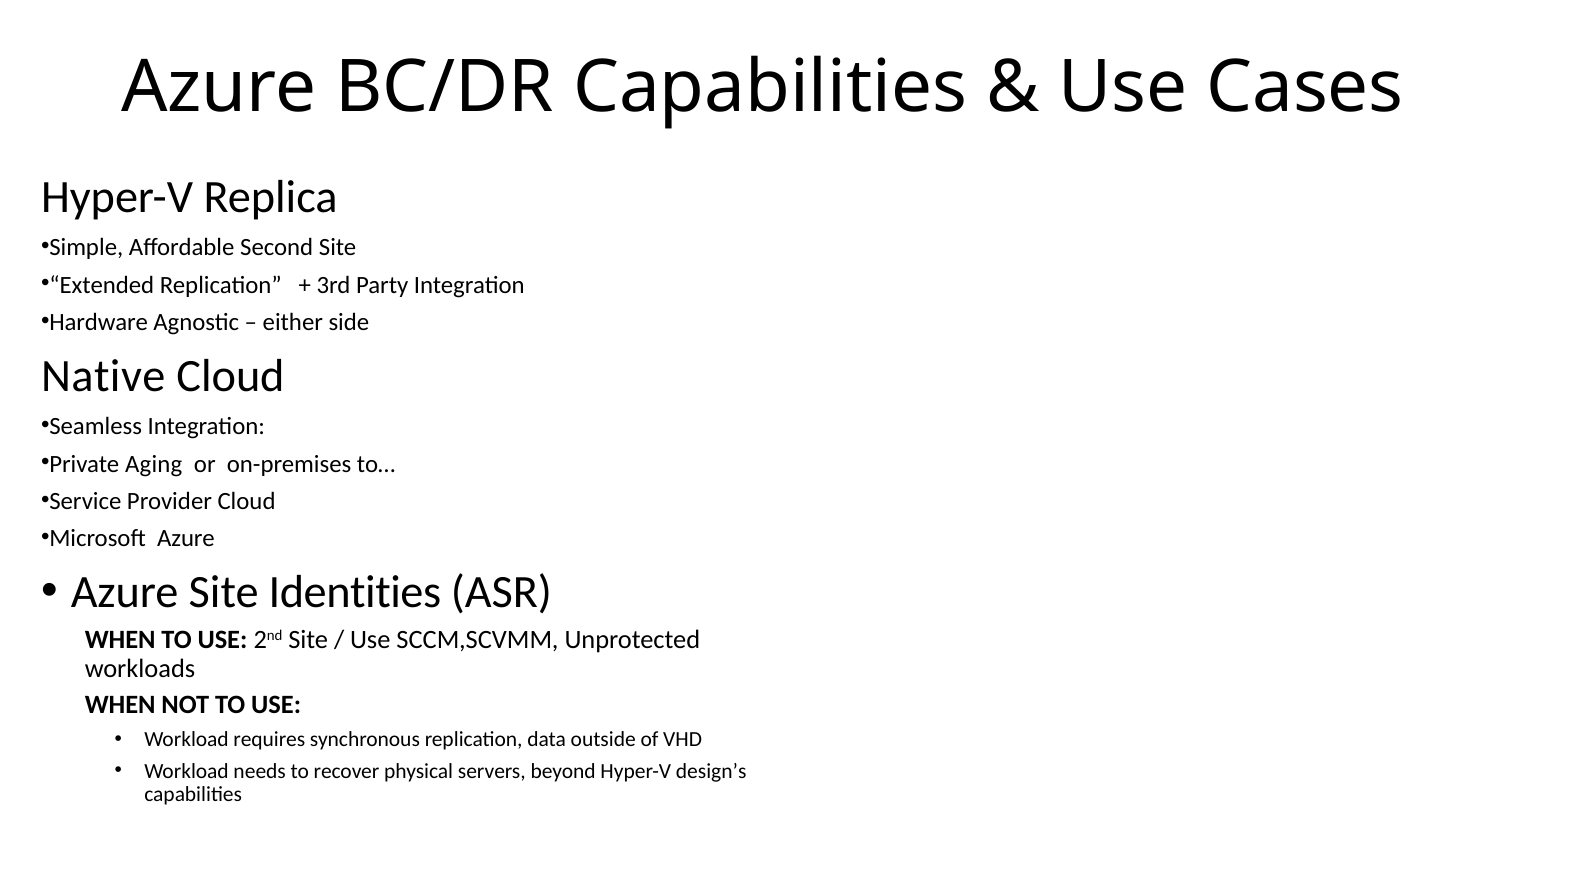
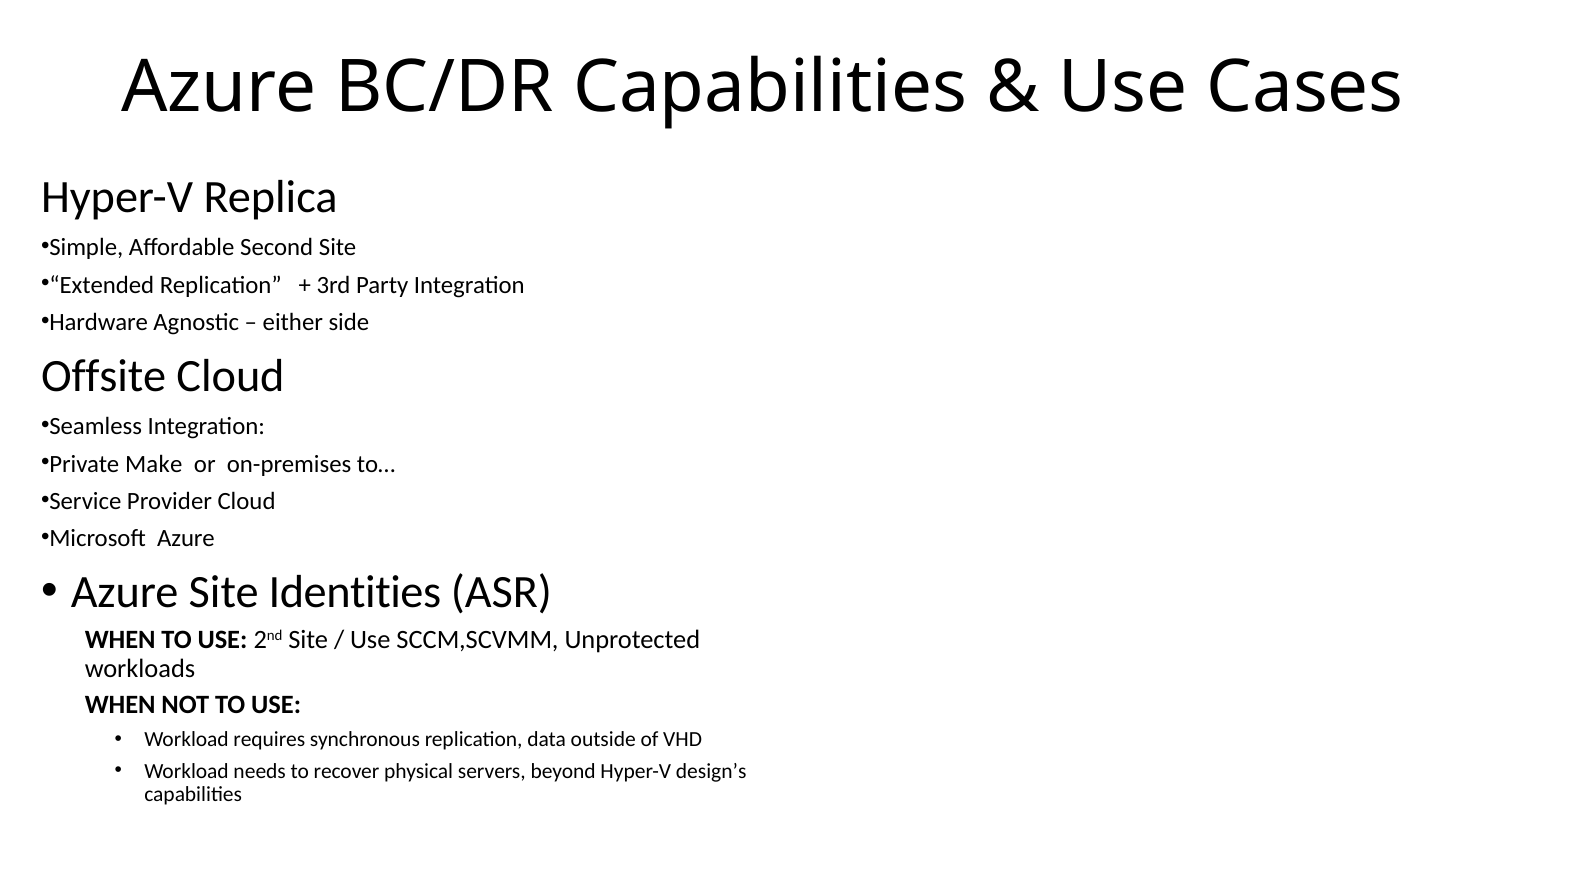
Native: Native -> Offsite
Aging: Aging -> Make
